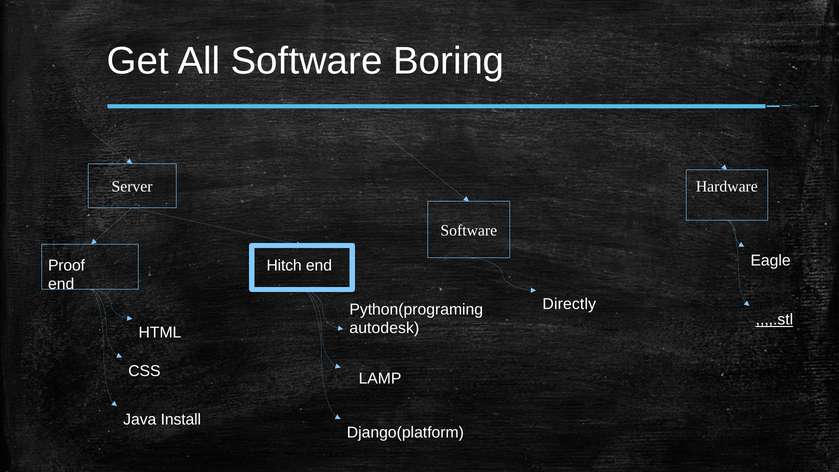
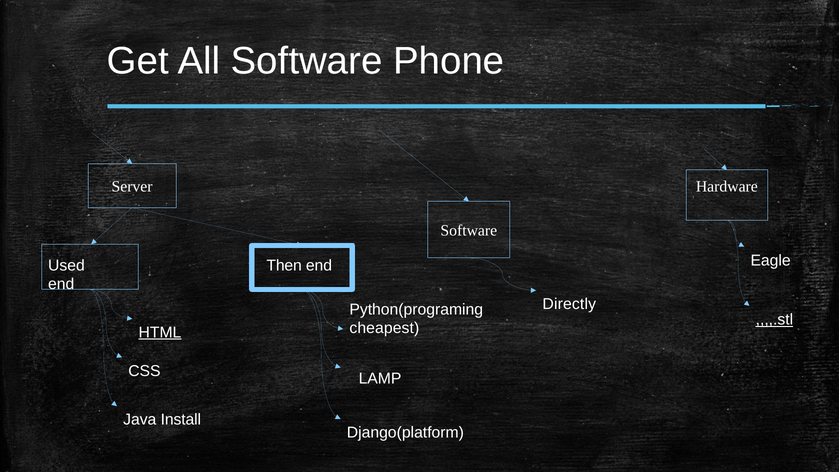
Boring: Boring -> Phone
Proof: Proof -> Used
Hitch: Hitch -> Then
autodesk: autodesk -> cheapest
HTML underline: none -> present
